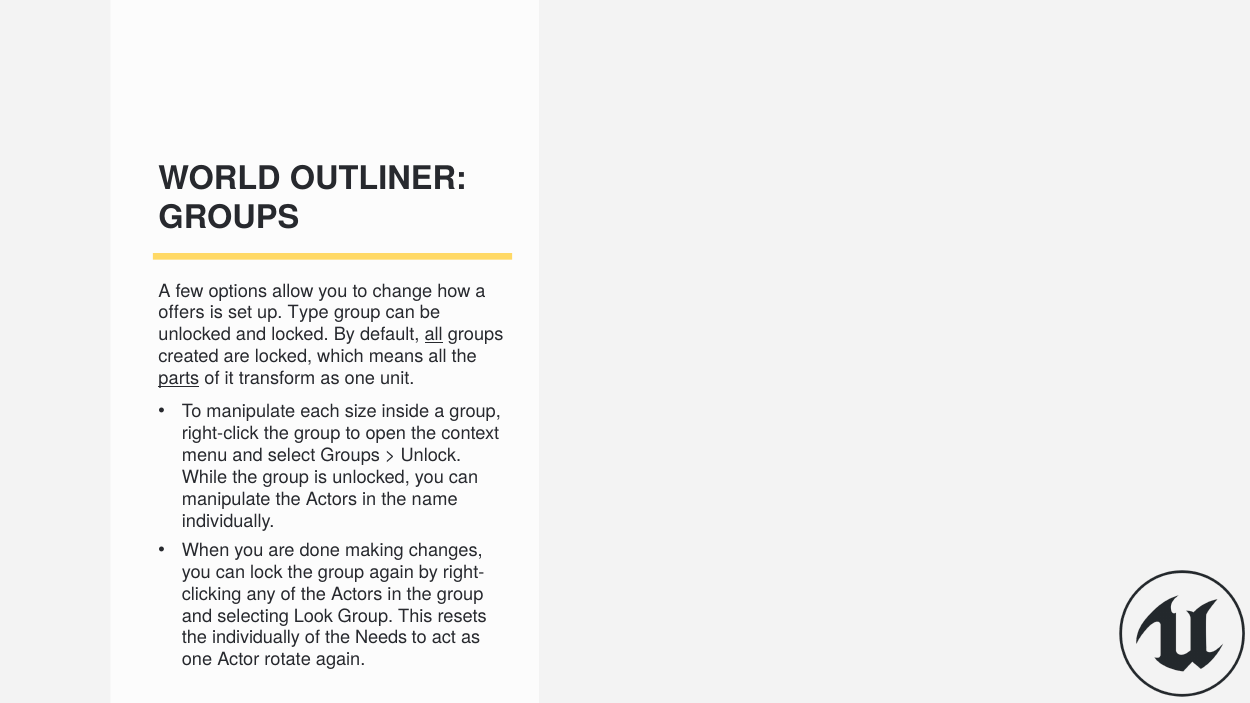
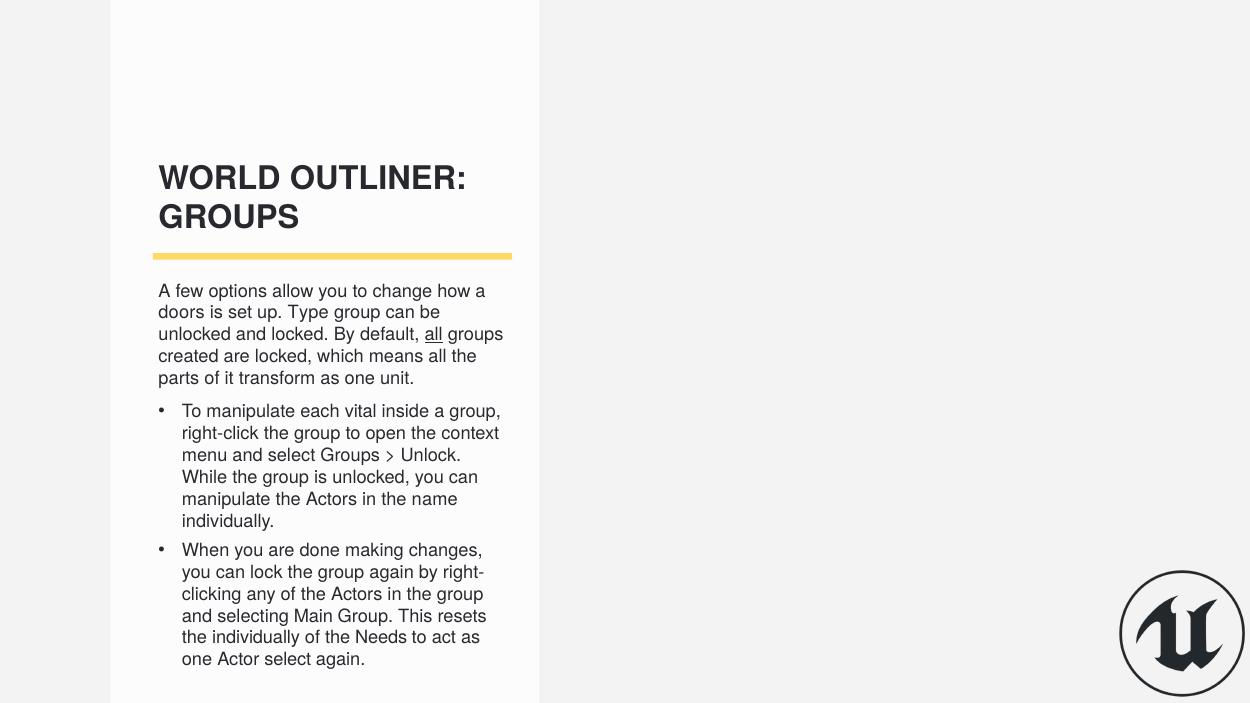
offers: offers -> doors
parts underline: present -> none
size: size -> vital
Look: Look -> Main
Actor rotate: rotate -> select
